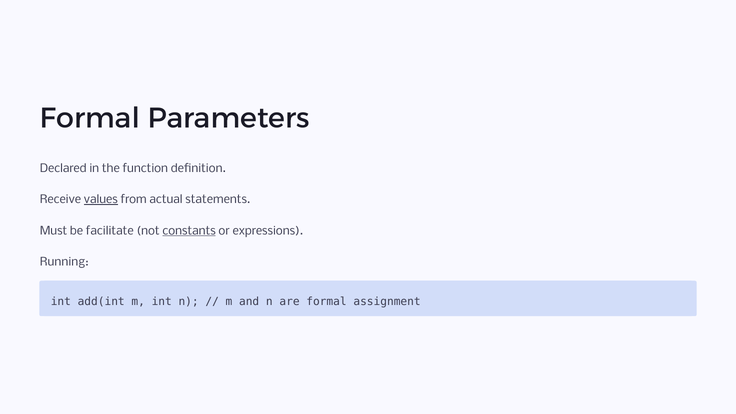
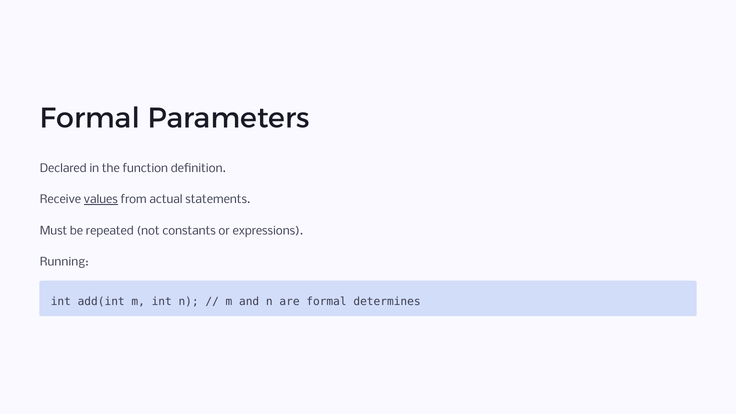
facilitate: facilitate -> repeated
constants underline: present -> none
assignment: assignment -> determines
